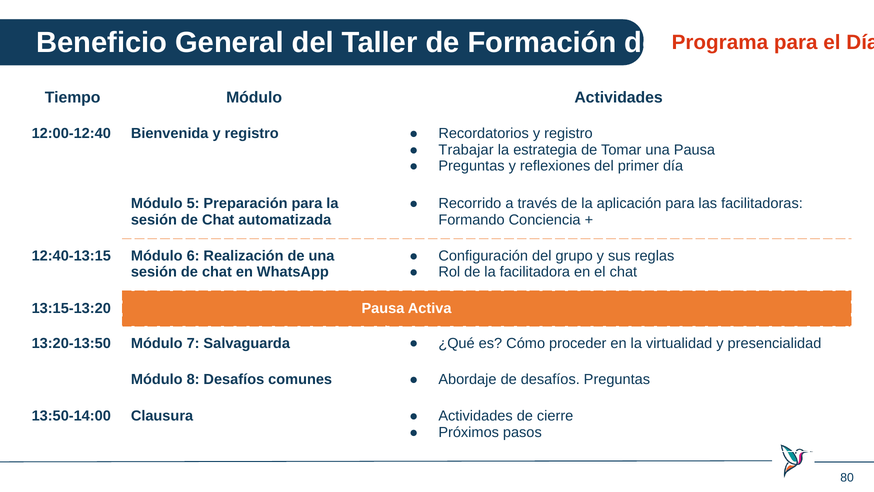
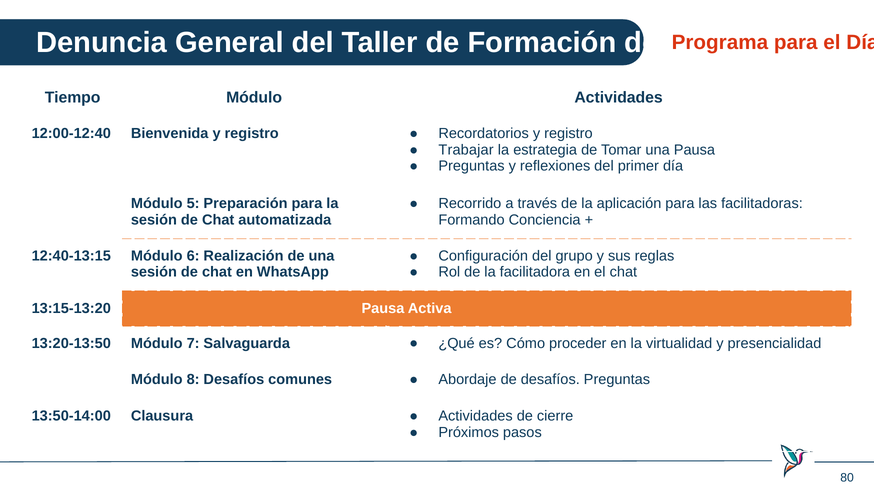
Beneficio: Beneficio -> Denuncia
